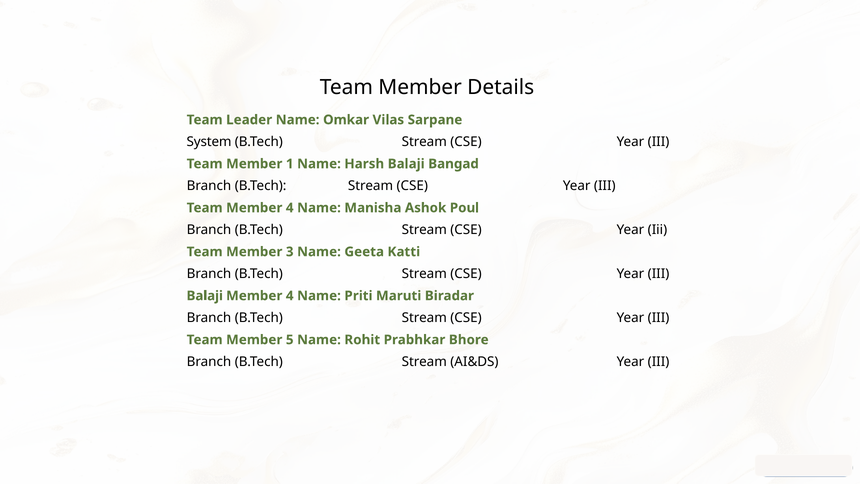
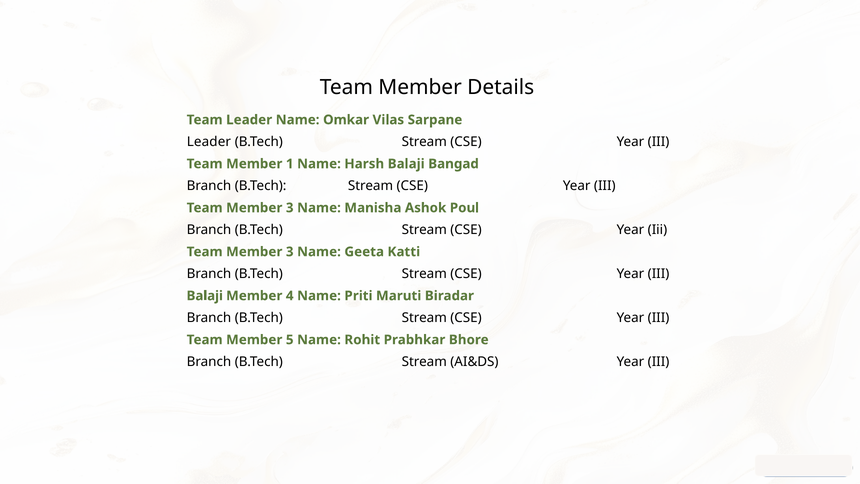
System at (209, 142): System -> Leader
4 at (290, 208): 4 -> 3
